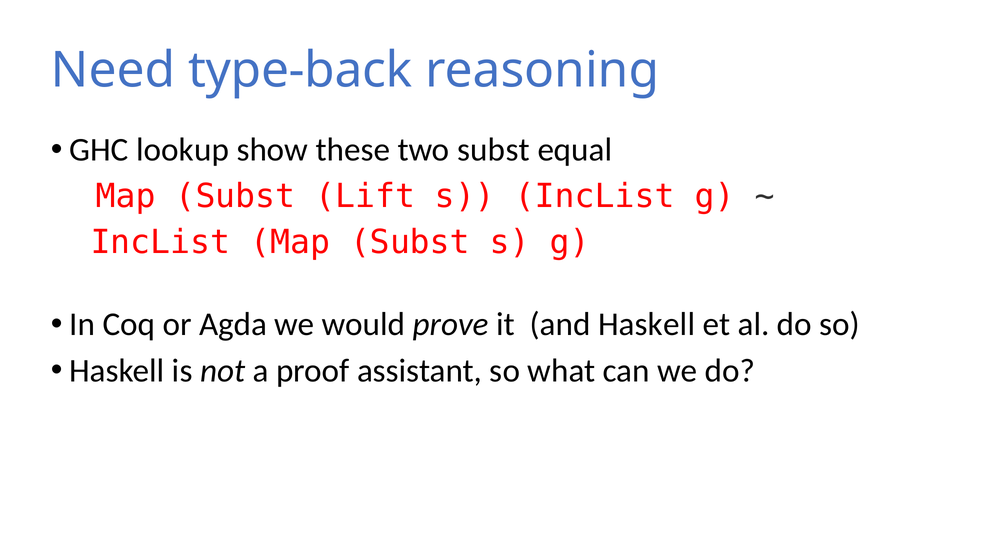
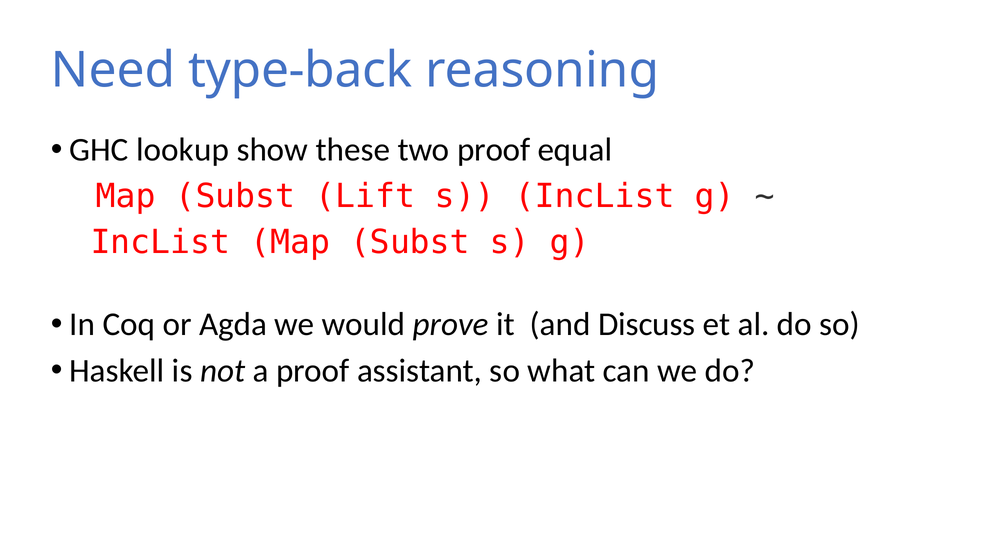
two subst: subst -> proof
and Haskell: Haskell -> Discuss
